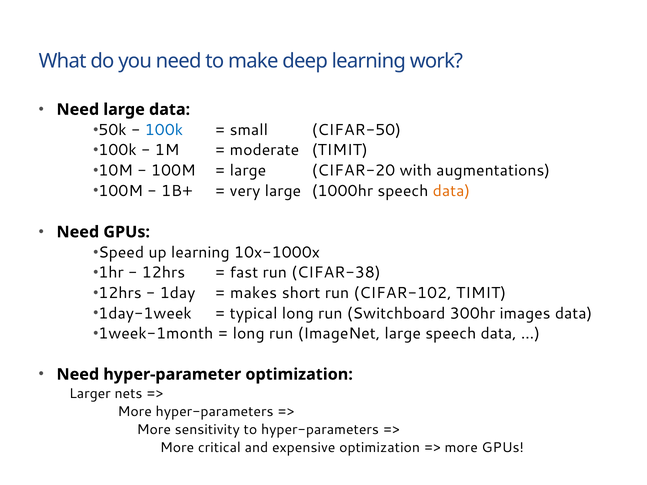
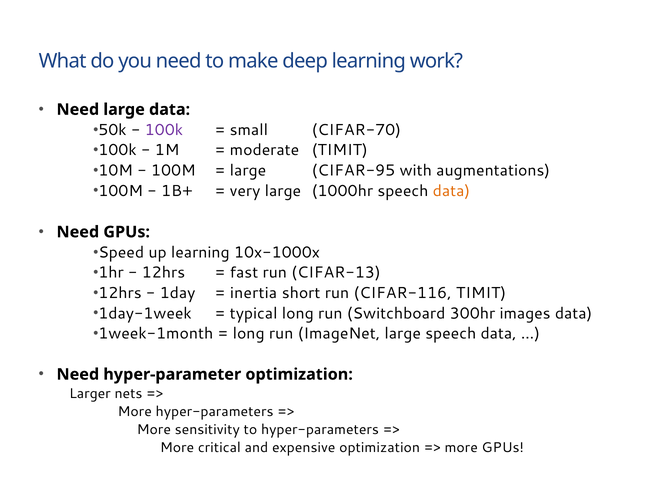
100k colour: blue -> purple
CIFAR-50: CIFAR-50 -> CIFAR-70
CIFAR-20: CIFAR-20 -> CIFAR-95
CIFAR-38: CIFAR-38 -> CIFAR-13
makes: makes -> inertia
CIFAR-102: CIFAR-102 -> CIFAR-116
